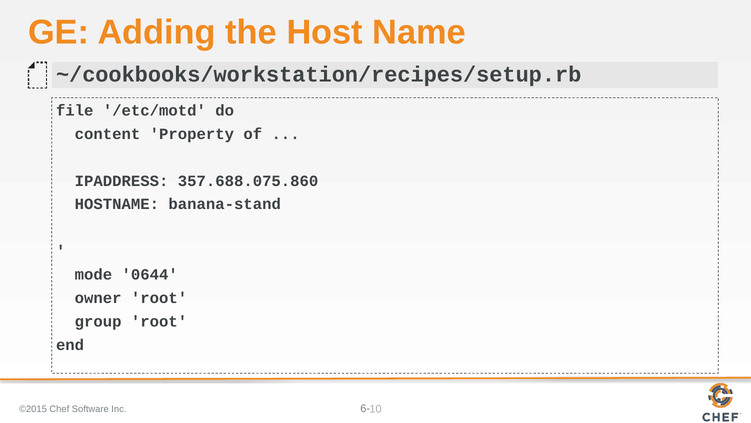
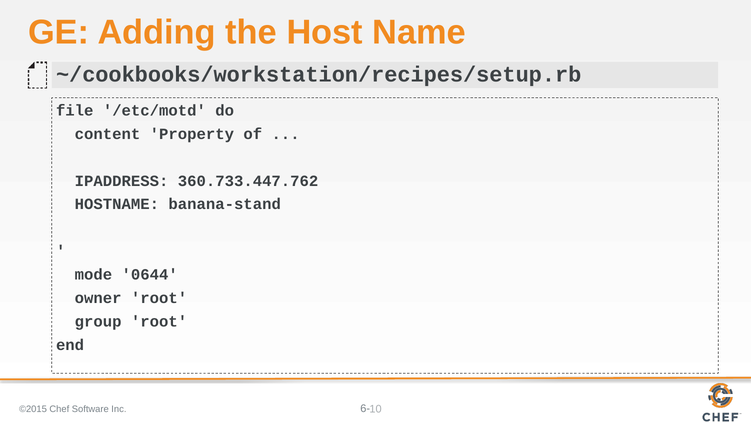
357.688.075.860: 357.688.075.860 -> 360.733.447.762
